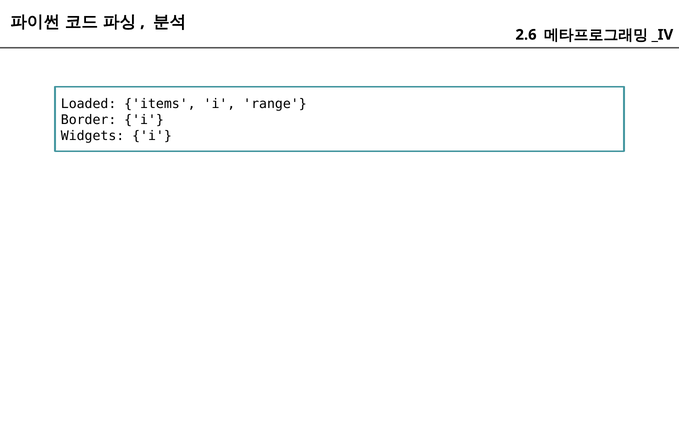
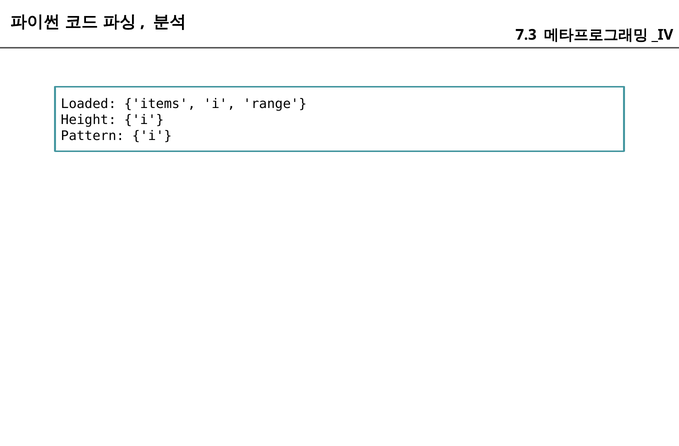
2.6: 2.6 -> 7.3
Border: Border -> Height
Widgets: Widgets -> Pattern
